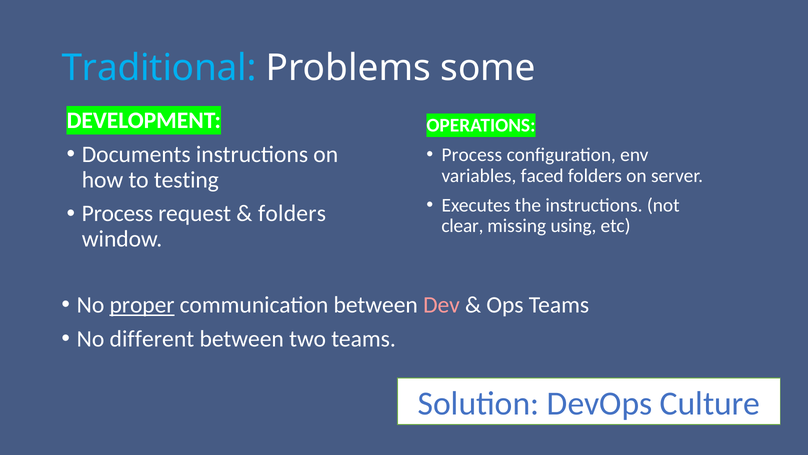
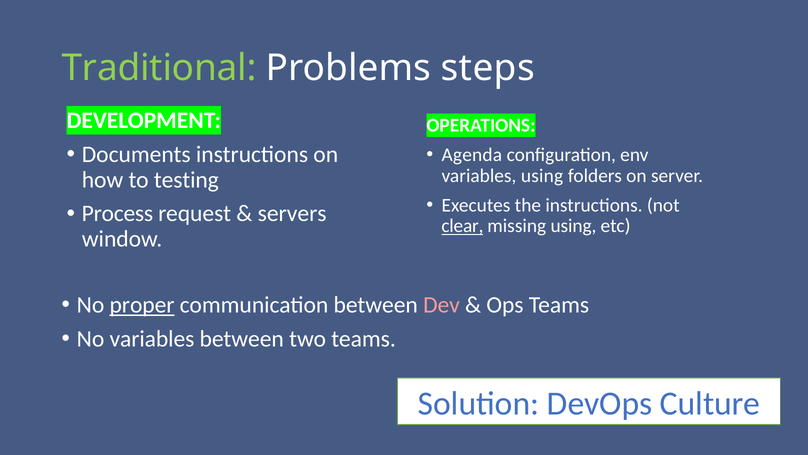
Traditional colour: light blue -> light green
some: some -> steps
Process at (472, 155): Process -> Agenda
variables faced: faced -> using
folders at (292, 213): folders -> servers
clear underline: none -> present
No different: different -> variables
